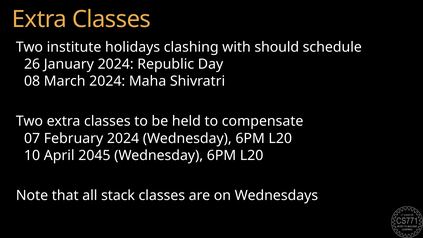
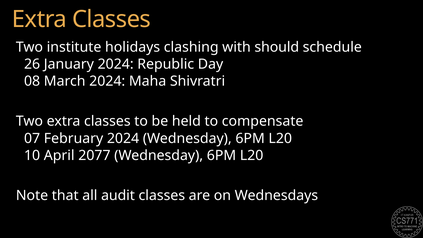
2045: 2045 -> 2077
stack: stack -> audit
